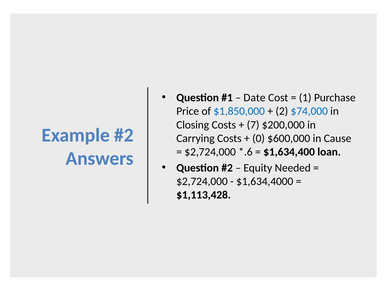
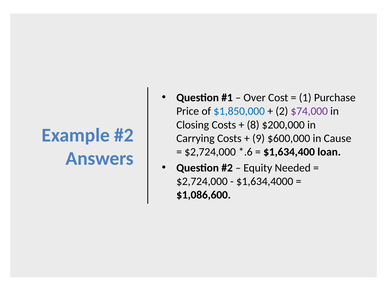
Date: Date -> Over
$74,000 colour: blue -> purple
7: 7 -> 8
0: 0 -> 9
$1,113,428: $1,113,428 -> $1,086,600
